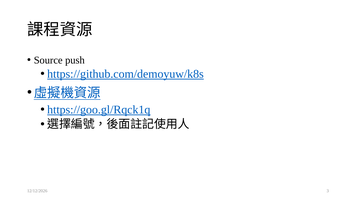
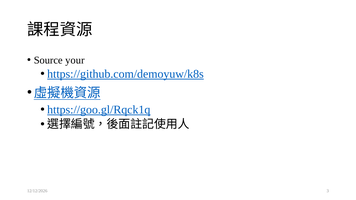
push: push -> your
